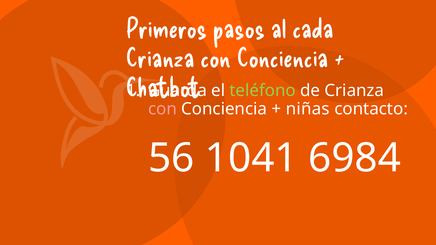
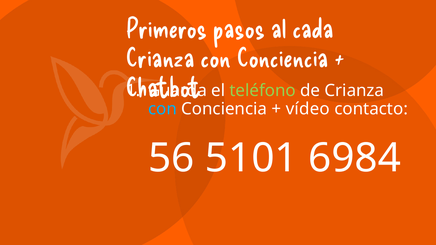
con at (162, 109) colour: pink -> light blue
niñas: niñas -> vídeo
1041: 1041 -> 5101
